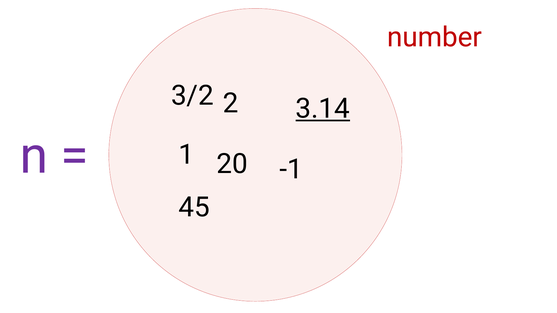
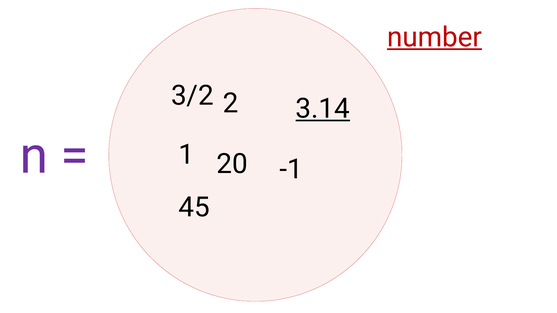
number underline: none -> present
